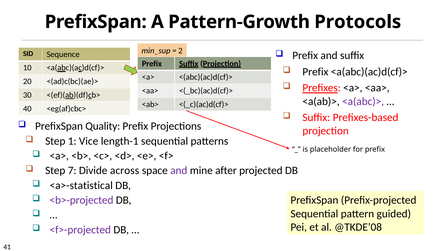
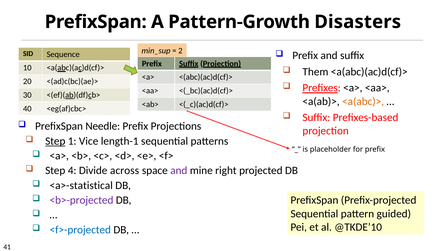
Protocols: Protocols -> Disasters
Prefix at (315, 72): Prefix -> Them
<a(abc)> colour: purple -> orange
Quality: Quality -> Needle
Step at (55, 141) underline: none -> present
7: 7 -> 4
after: after -> right
@TKDE’08: @TKDE’08 -> @TKDE’10
<f>-projected colour: purple -> blue
